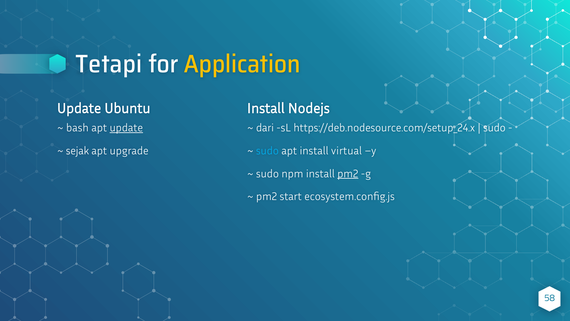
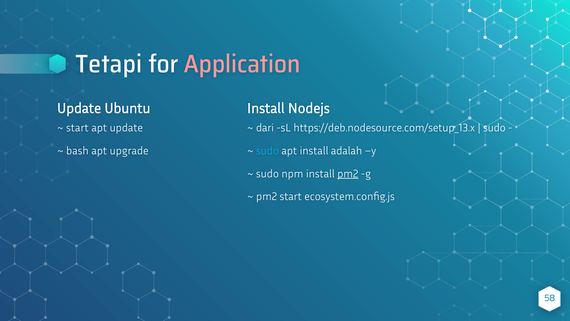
Application colour: yellow -> pink
bash at (77, 128): bash -> start
update at (126, 128) underline: present -> none
https://deb.nodesource.com/setup_24.x: https://deb.nodesource.com/setup_24.x -> https://deb.nodesource.com/setup_13.x
sejak: sejak -> bash
virtual: virtual -> adalah
